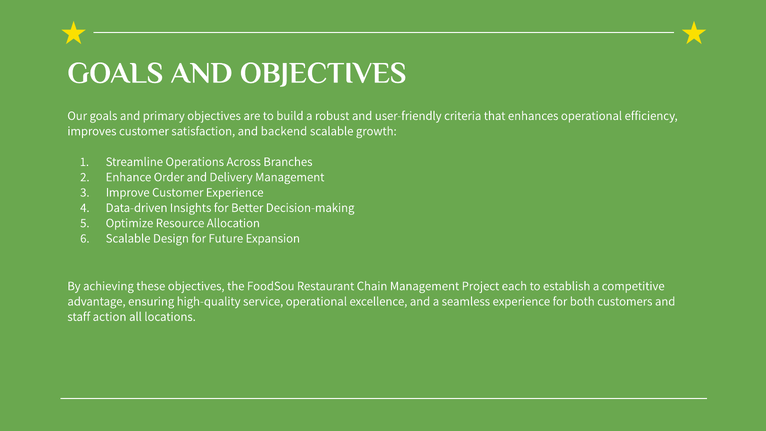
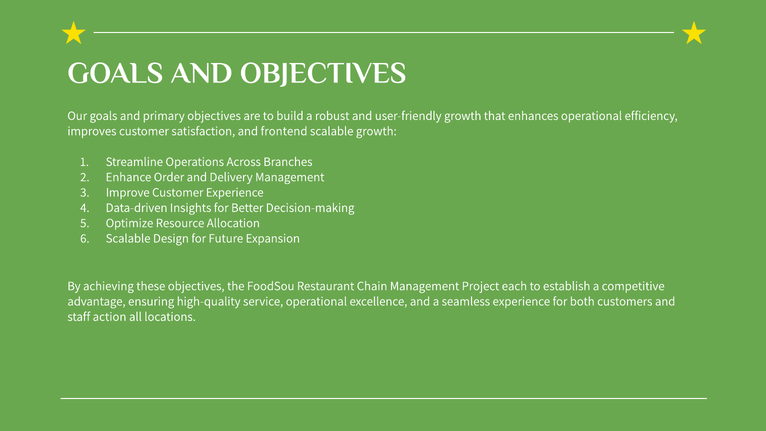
user-friendly criteria: criteria -> growth
backend: backend -> frontend
